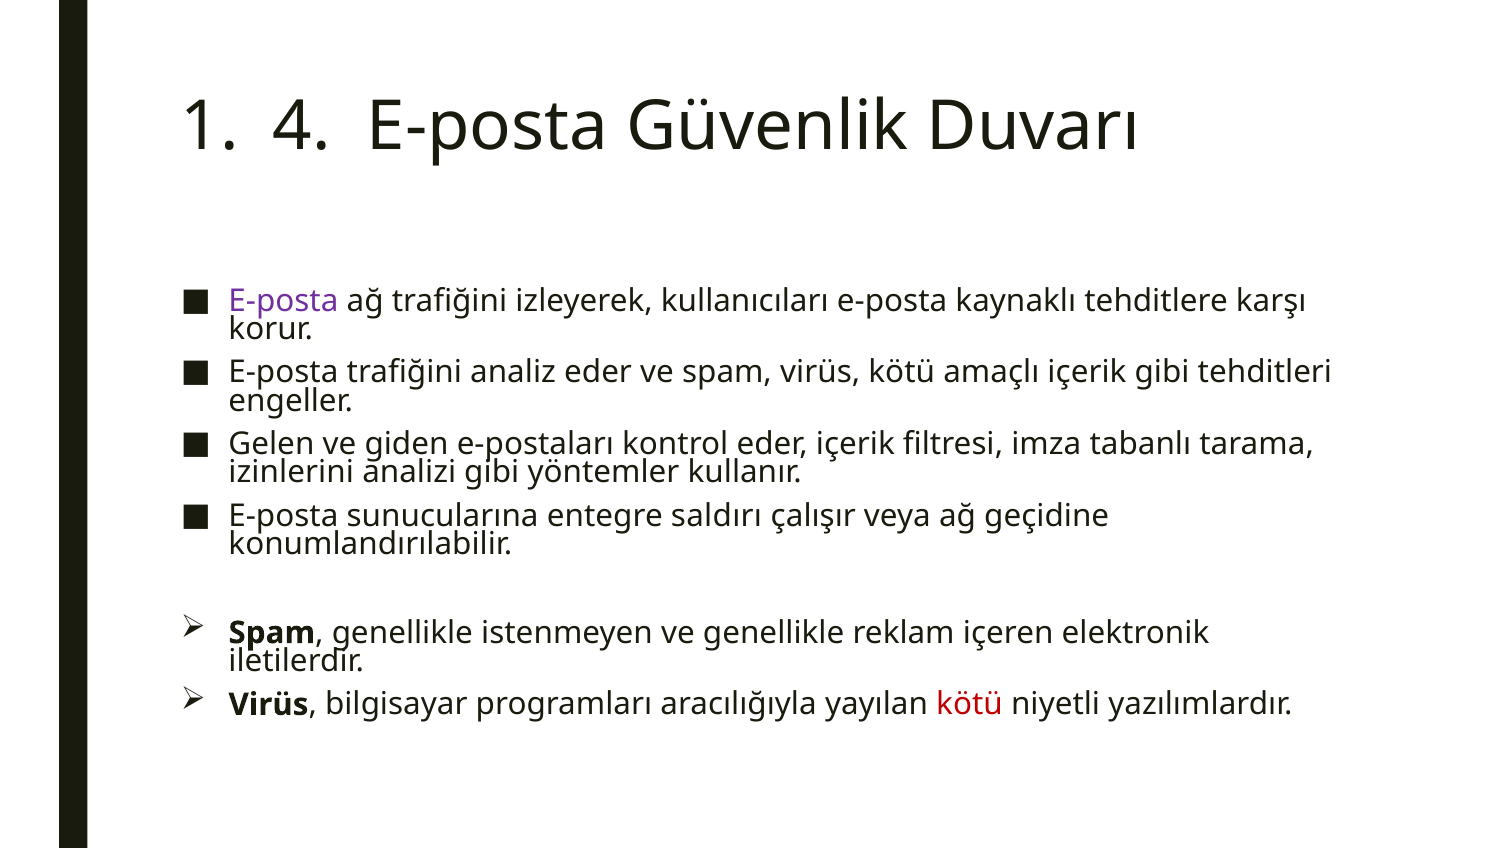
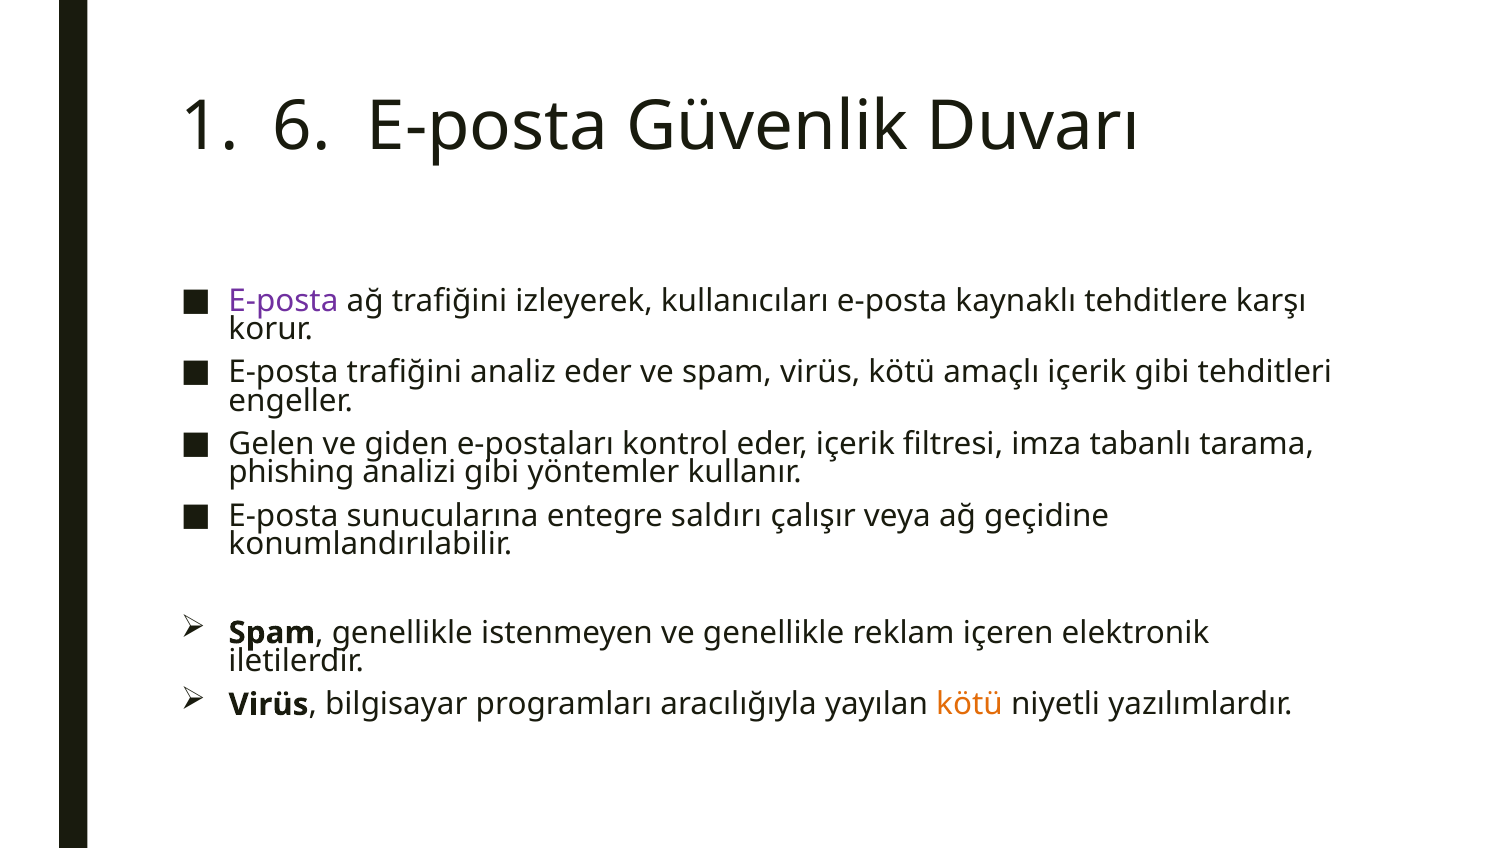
4: 4 -> 6
izinlerini: izinlerini -> phishing
kötü at (970, 705) colour: red -> orange
